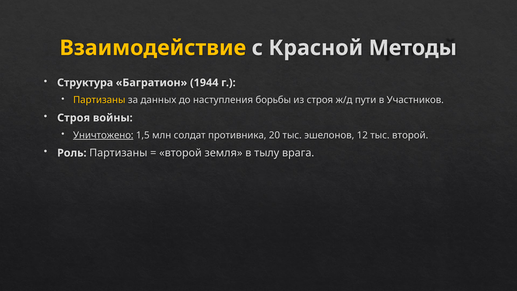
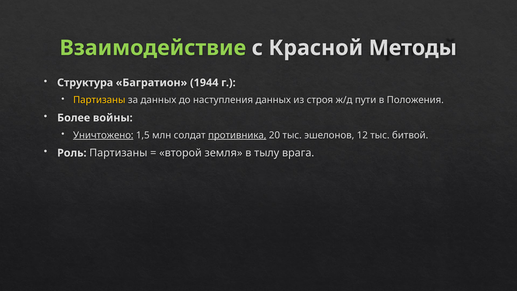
Взаимодействие colour: yellow -> light green
наступления борьбы: борьбы -> данных
Участников: Участников -> Положения
Строя at (74, 118): Строя -> Более
противника underline: none -> present
тыс второй: второй -> битвой
